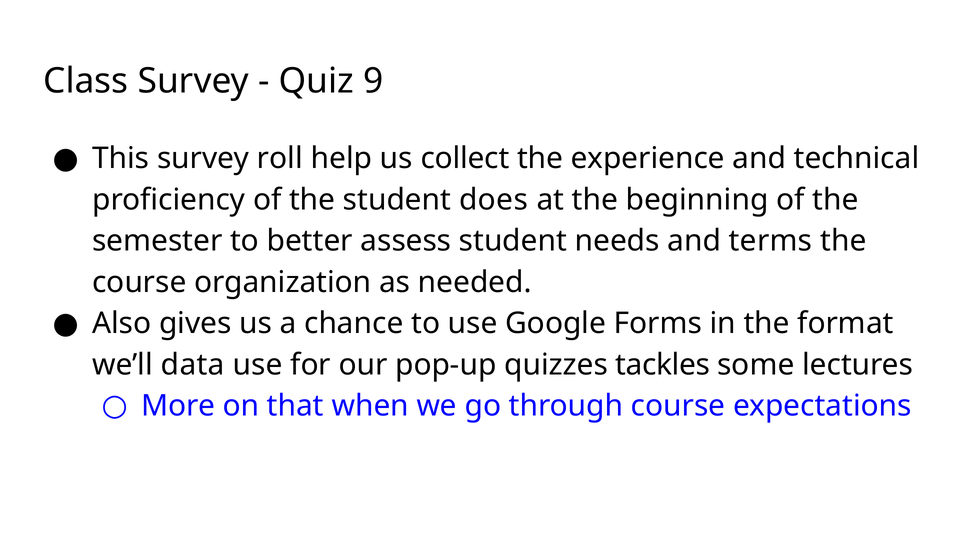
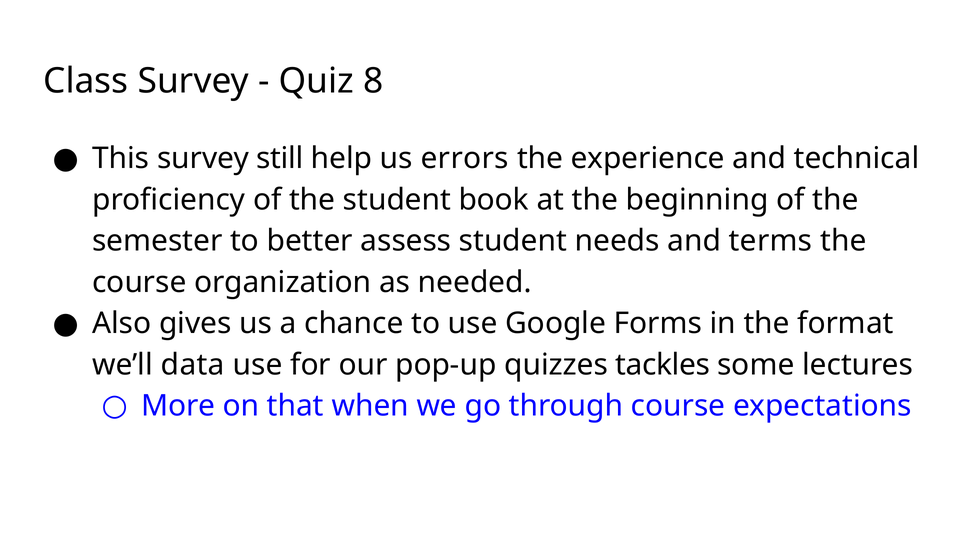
9: 9 -> 8
roll: roll -> still
collect: collect -> errors
does: does -> book
